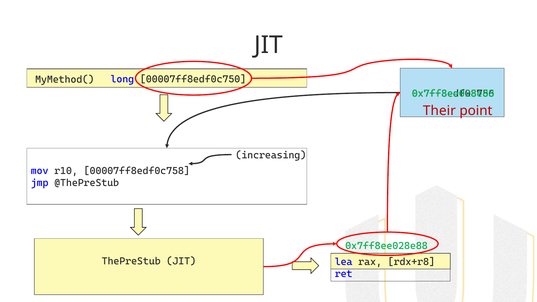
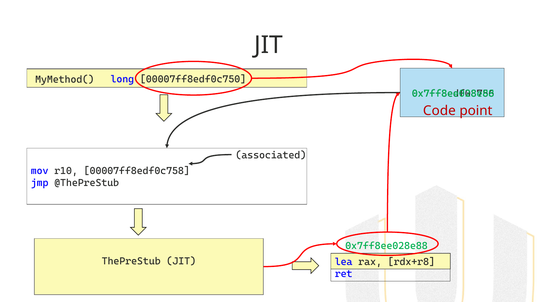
Their: Their -> Code
increasing: increasing -> associated
